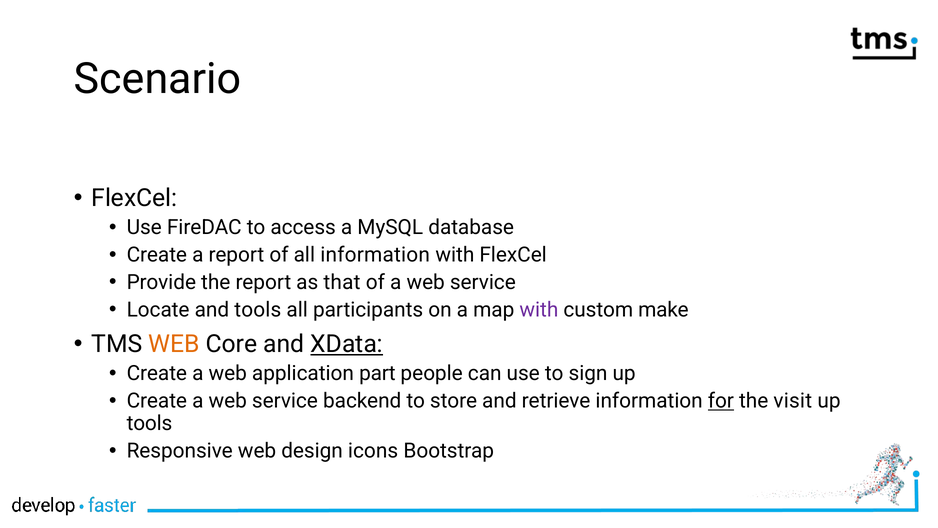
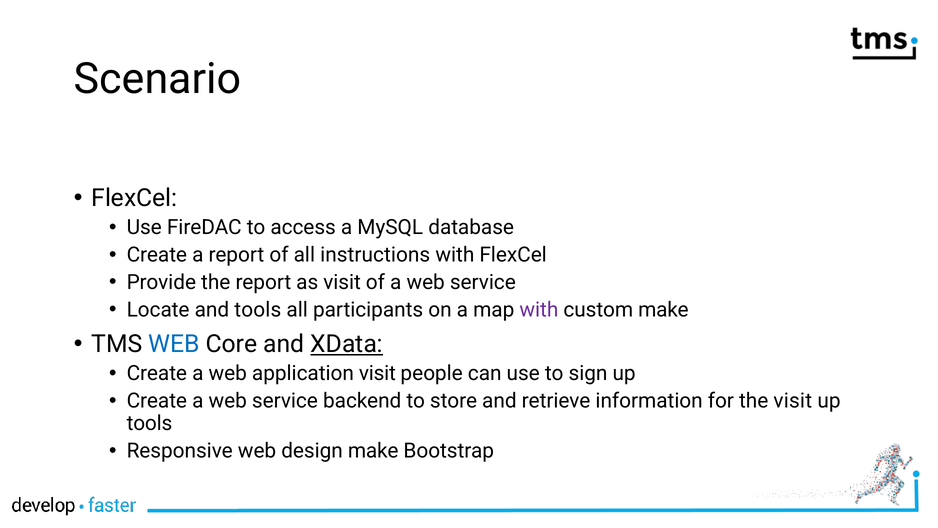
all information: information -> instructions
as that: that -> visit
WEB at (174, 344) colour: orange -> blue
application part: part -> visit
for underline: present -> none
design icons: icons -> make
